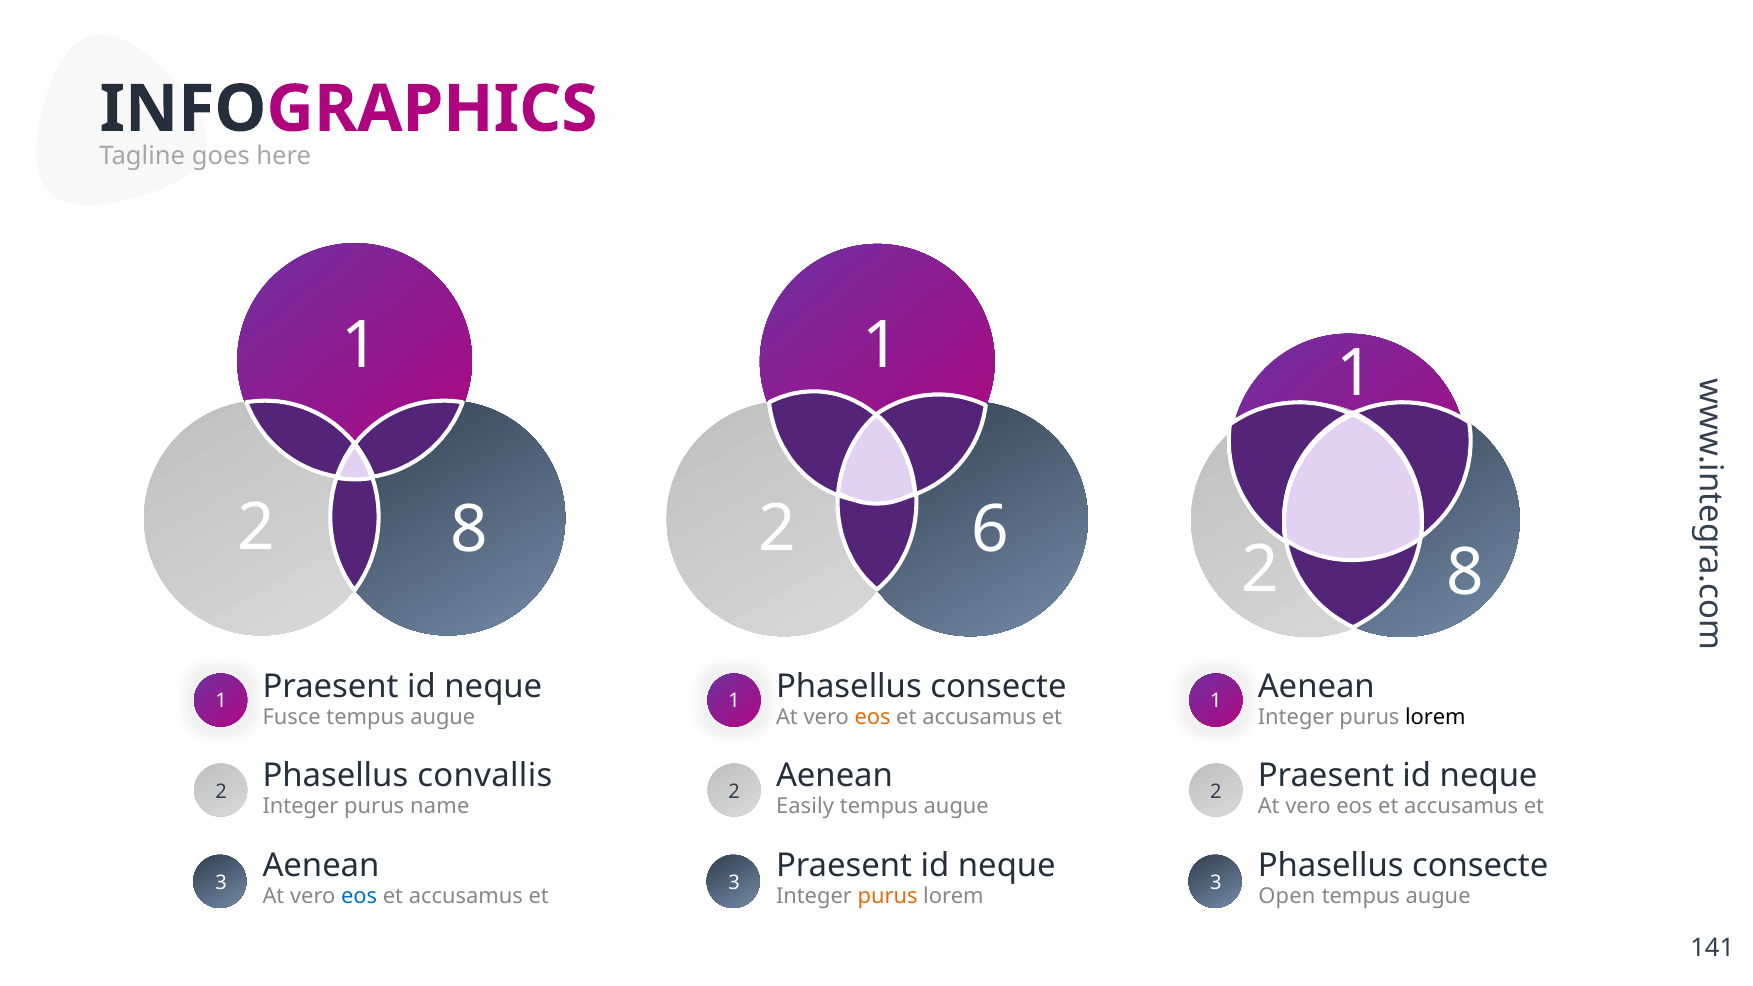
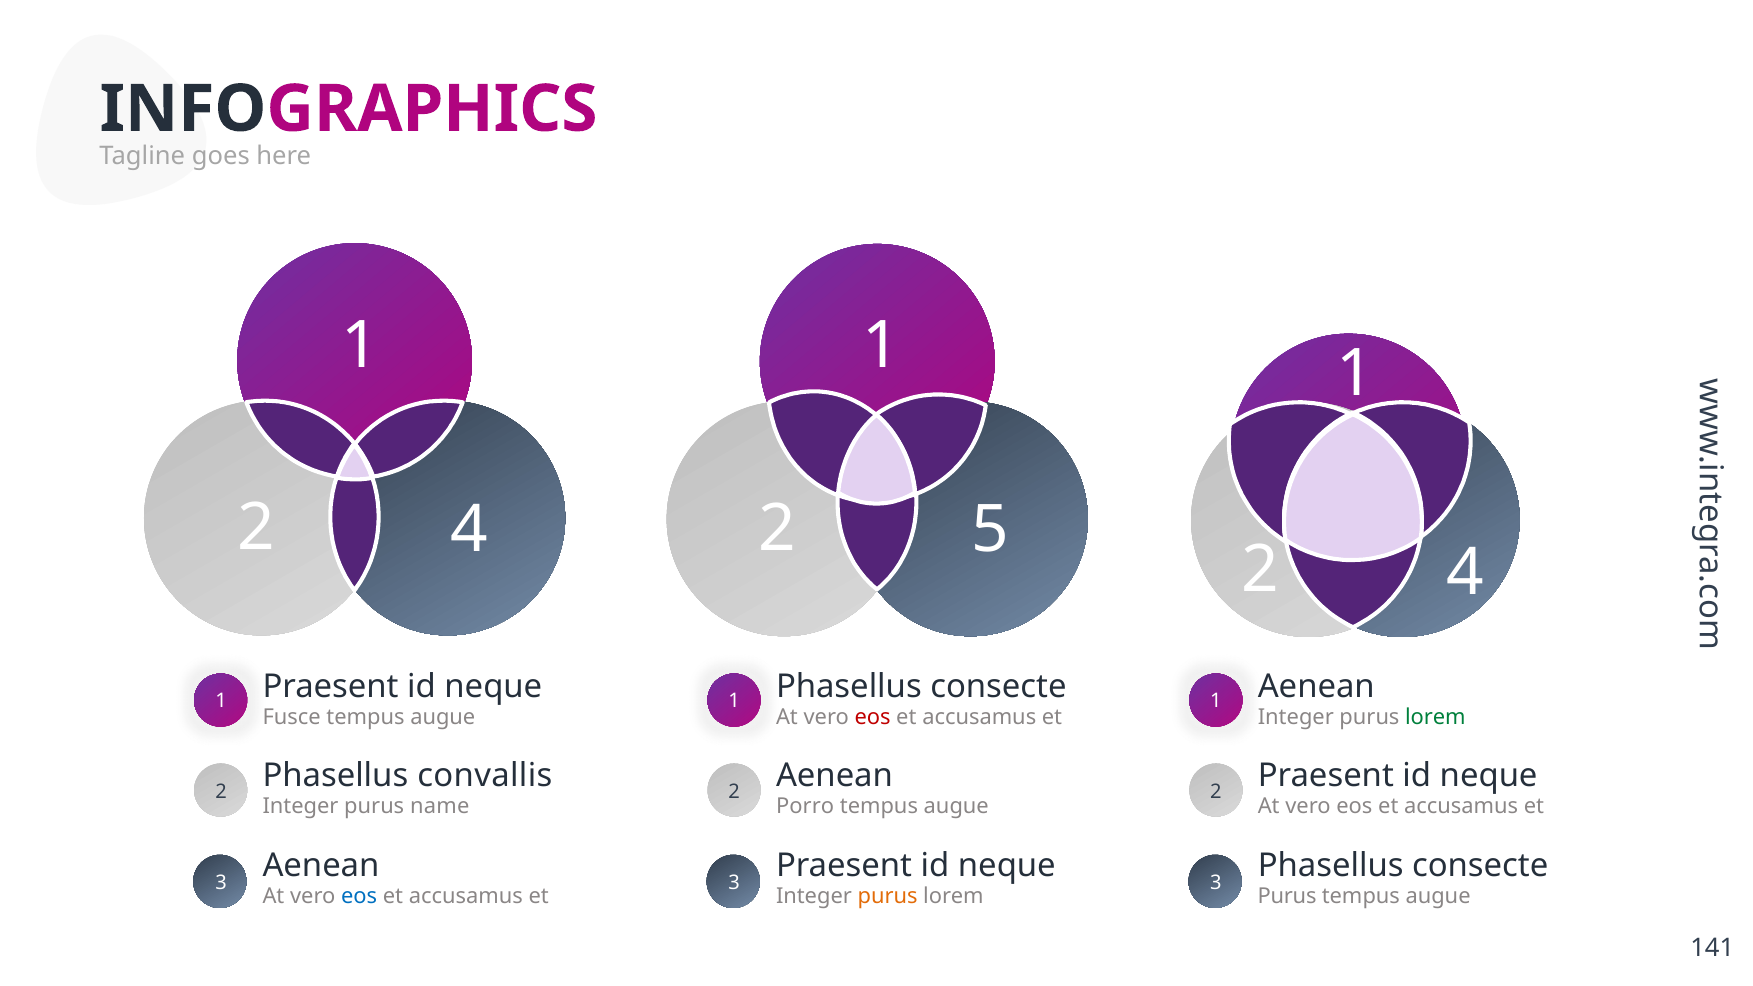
8 at (469, 529): 8 -> 4
6: 6 -> 5
8 at (1465, 573): 8 -> 4
eos at (873, 718) colour: orange -> red
lorem at (1435, 718) colour: black -> green
Easily: Easily -> Porro
Open at (1287, 896): Open -> Purus
